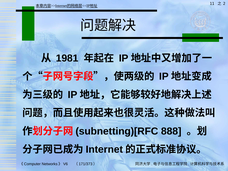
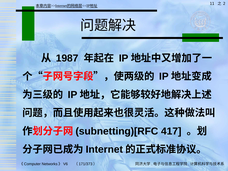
1981: 1981 -> 1987
888: 888 -> 417
